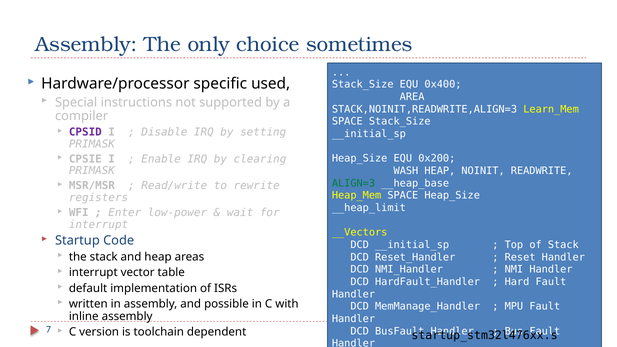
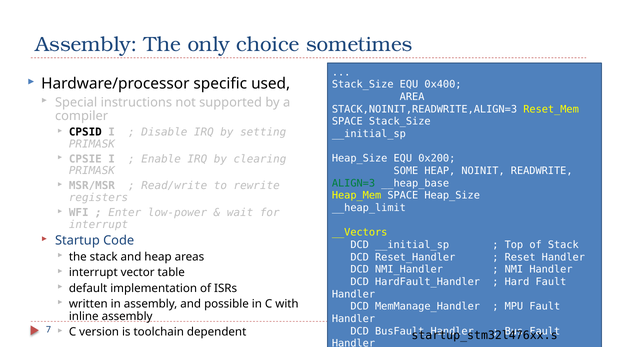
Learn_Mem: Learn_Mem -> Reset_Mem
CPSID colour: purple -> black
WASH: WASH -> SOME
